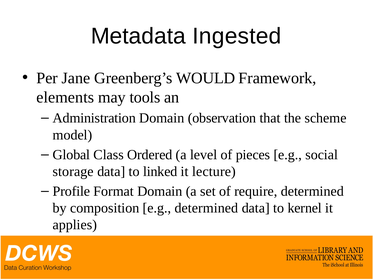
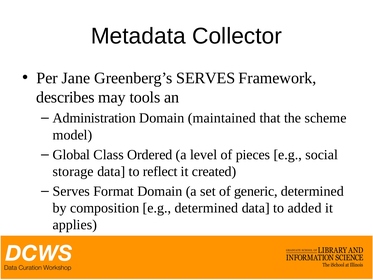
Ingested: Ingested -> Collector
Greenberg’s WOULD: WOULD -> SERVES
elements: elements -> describes
observation: observation -> maintained
linked: linked -> reflect
lecture: lecture -> created
Profile at (71, 191): Profile -> Serves
require: require -> generic
kernel: kernel -> added
